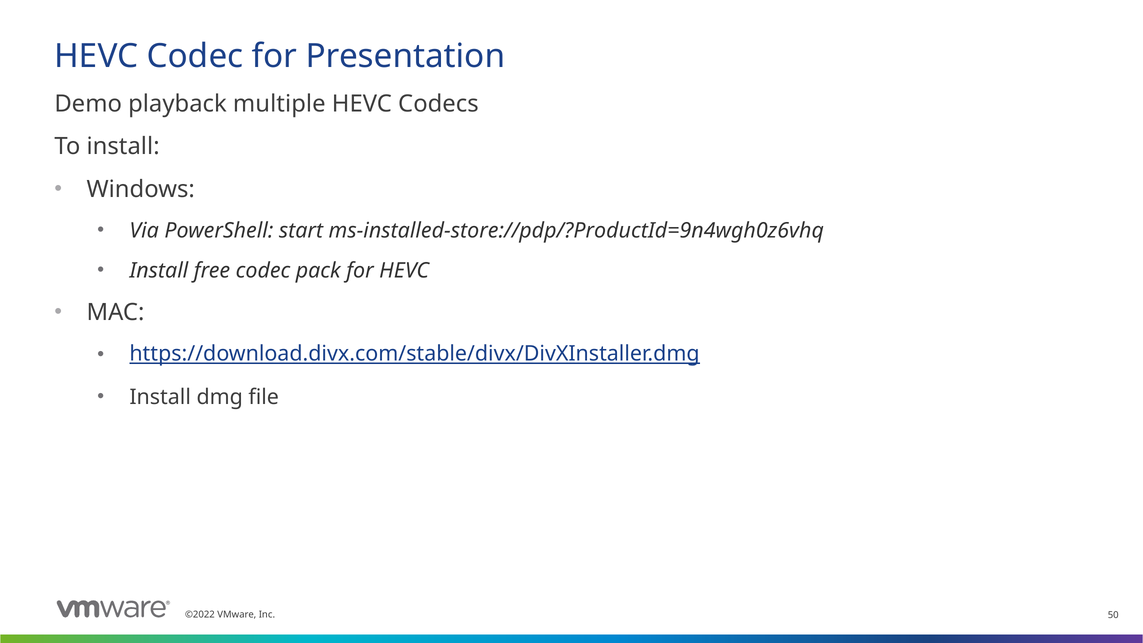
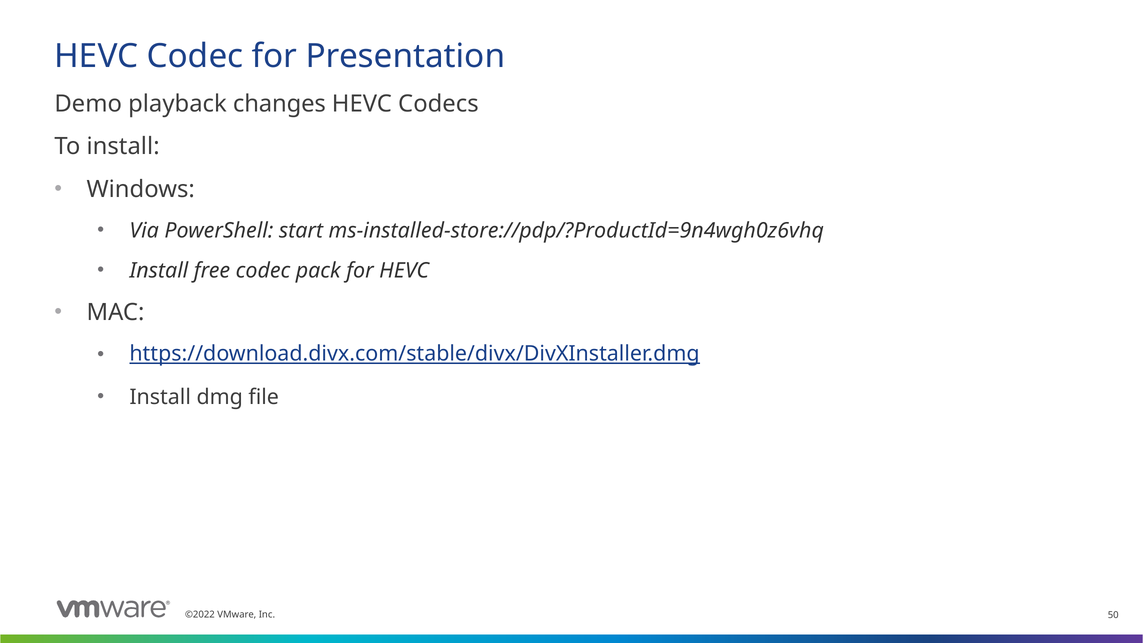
multiple: multiple -> changes
